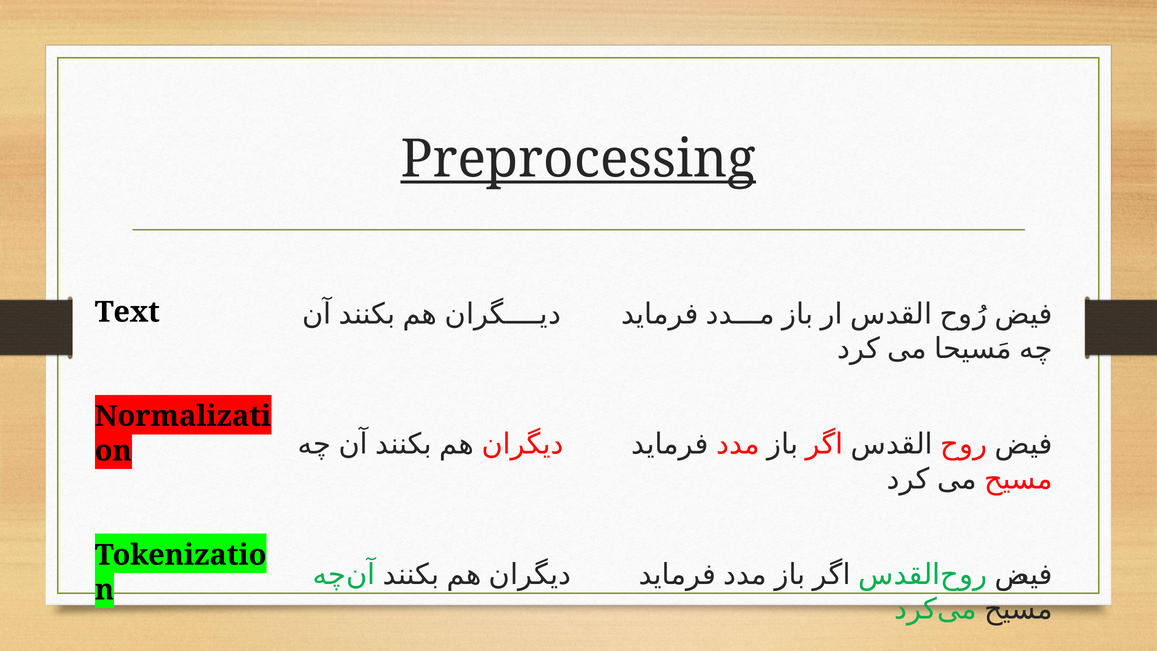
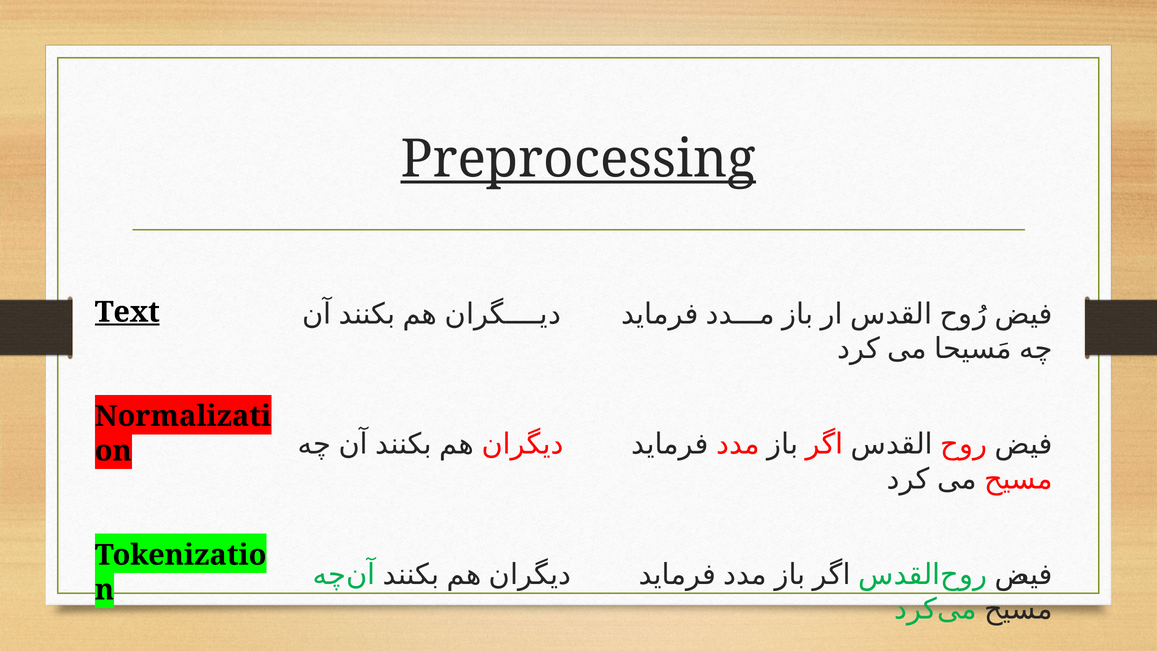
Text underline: none -> present
